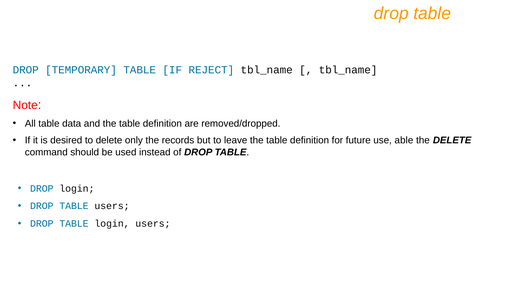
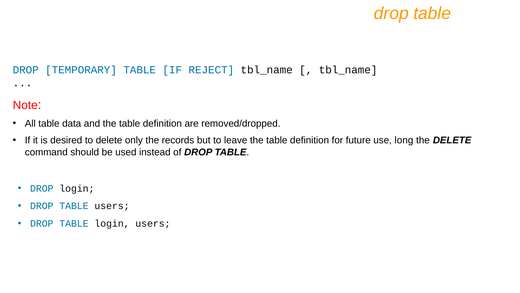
able: able -> long
